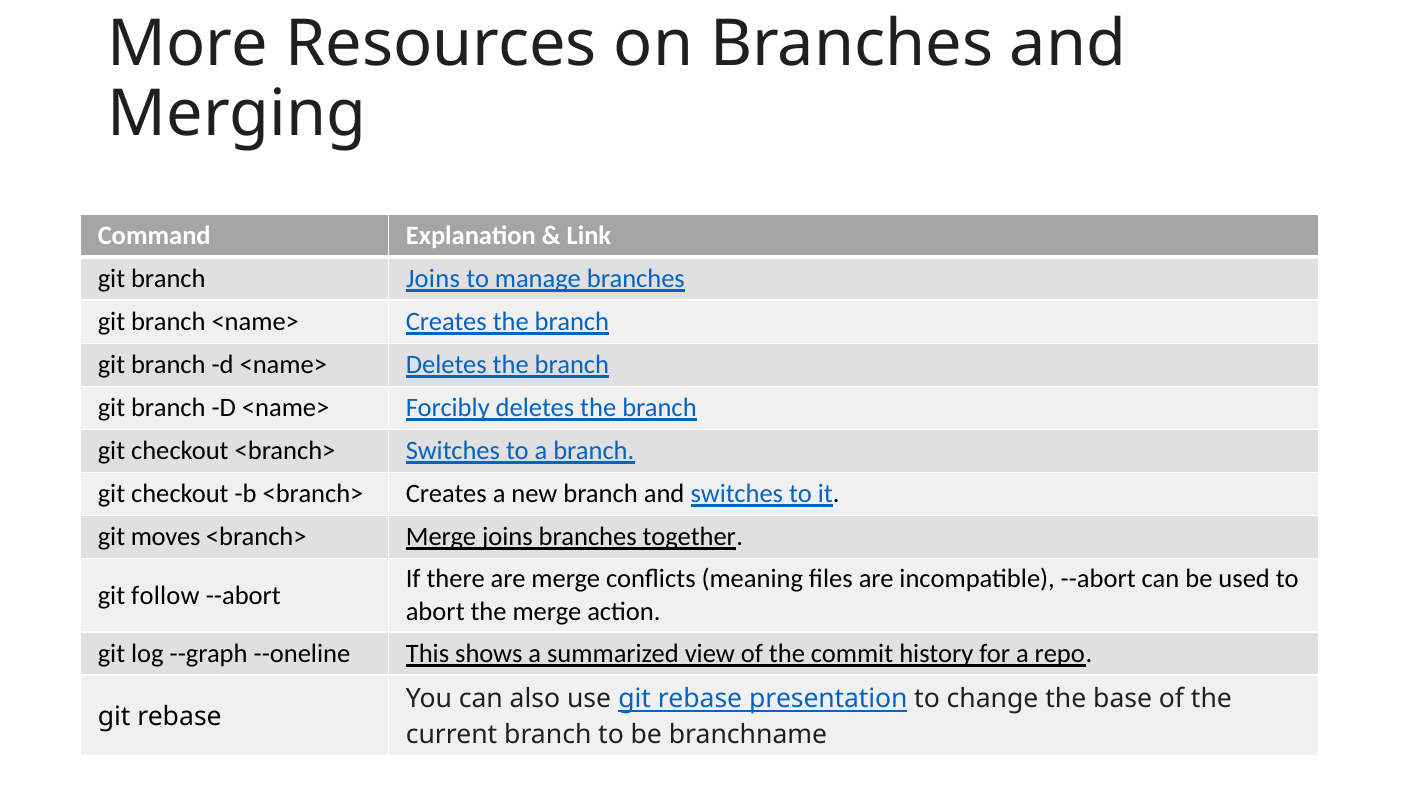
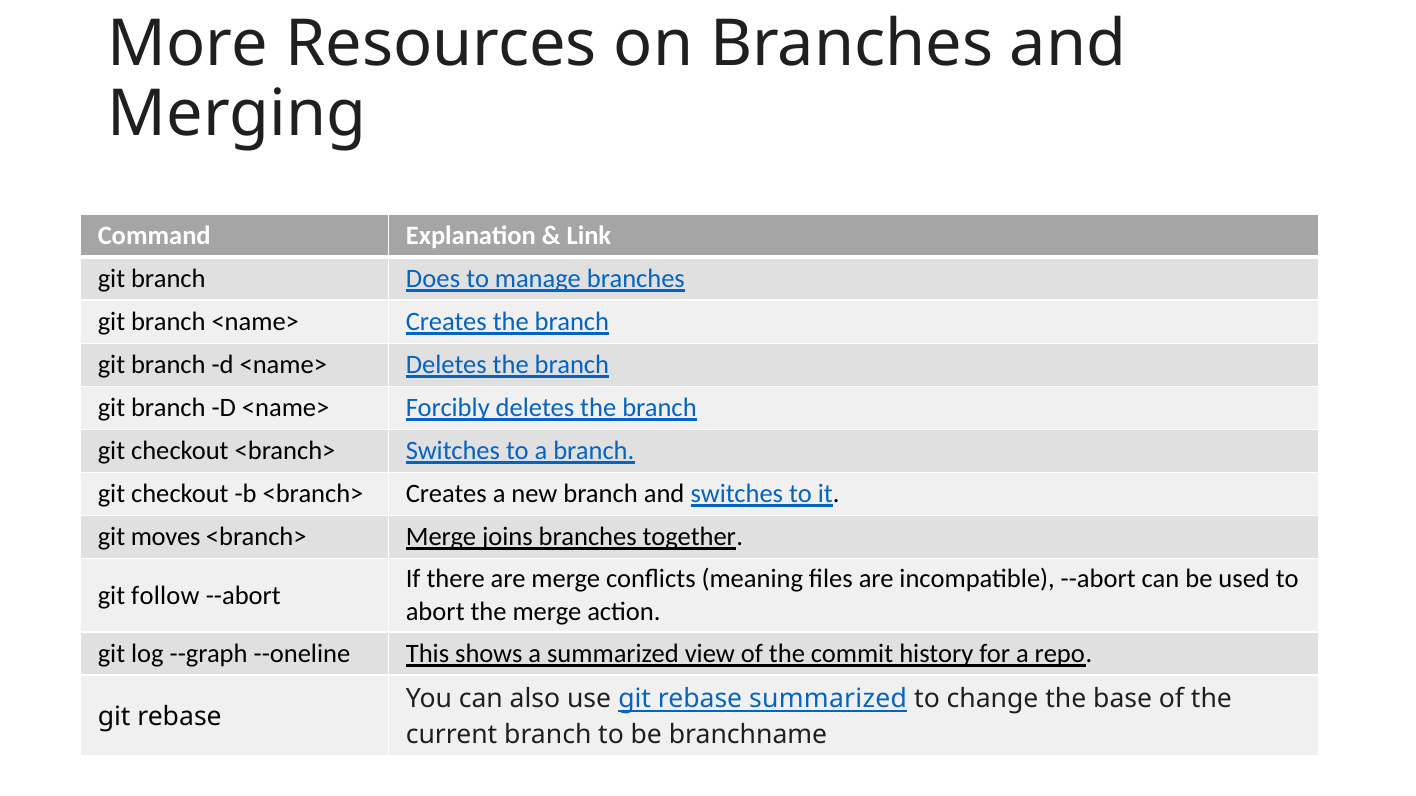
branch Joins: Joins -> Does
rebase presentation: presentation -> summarized
